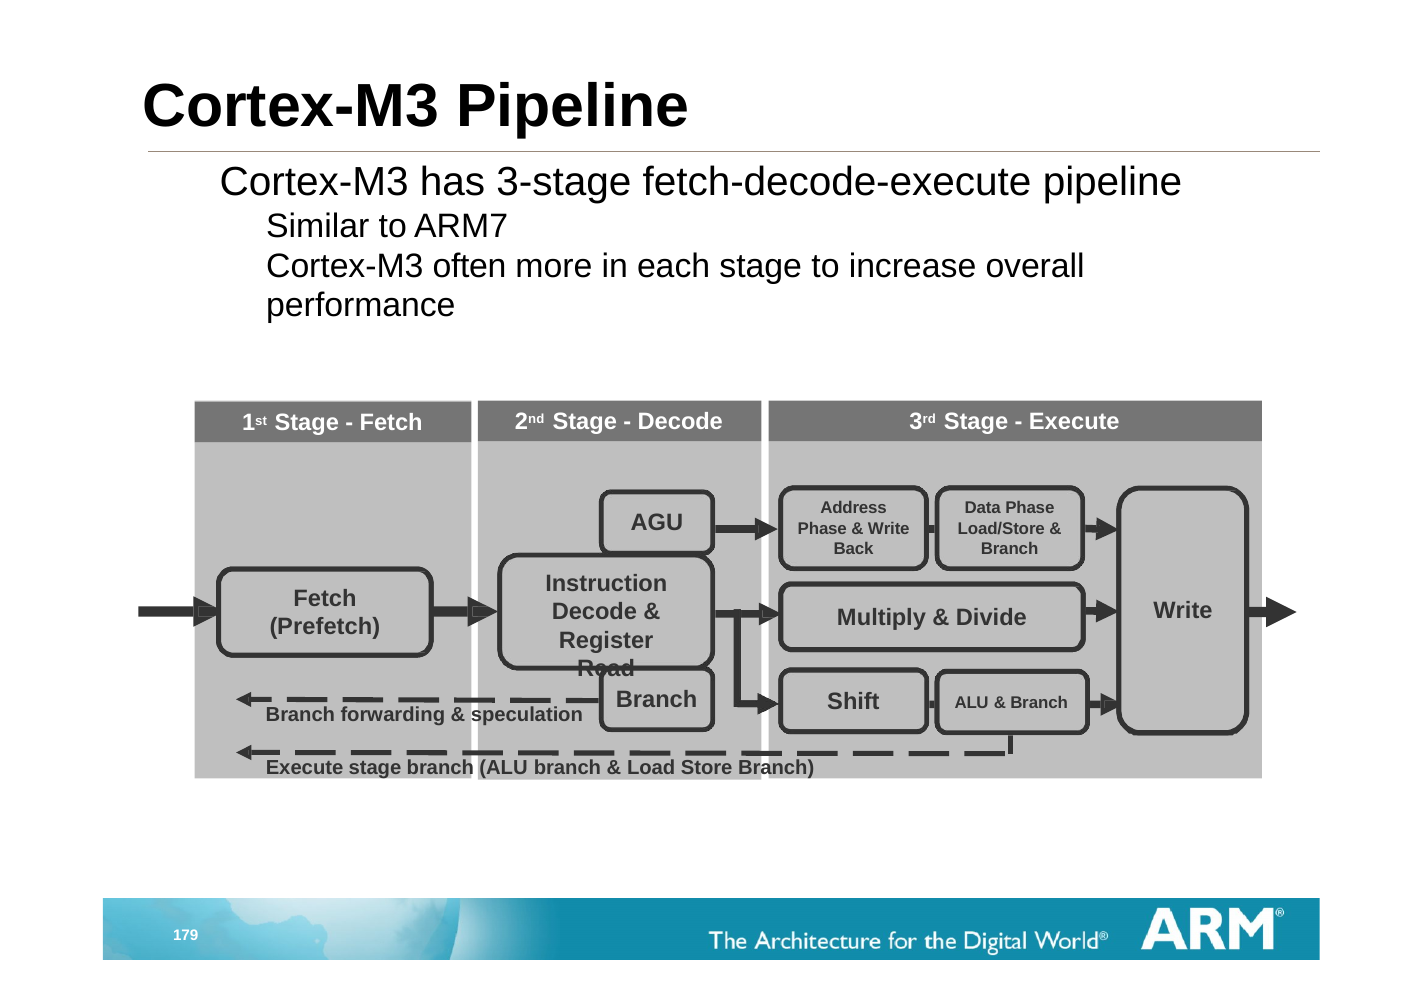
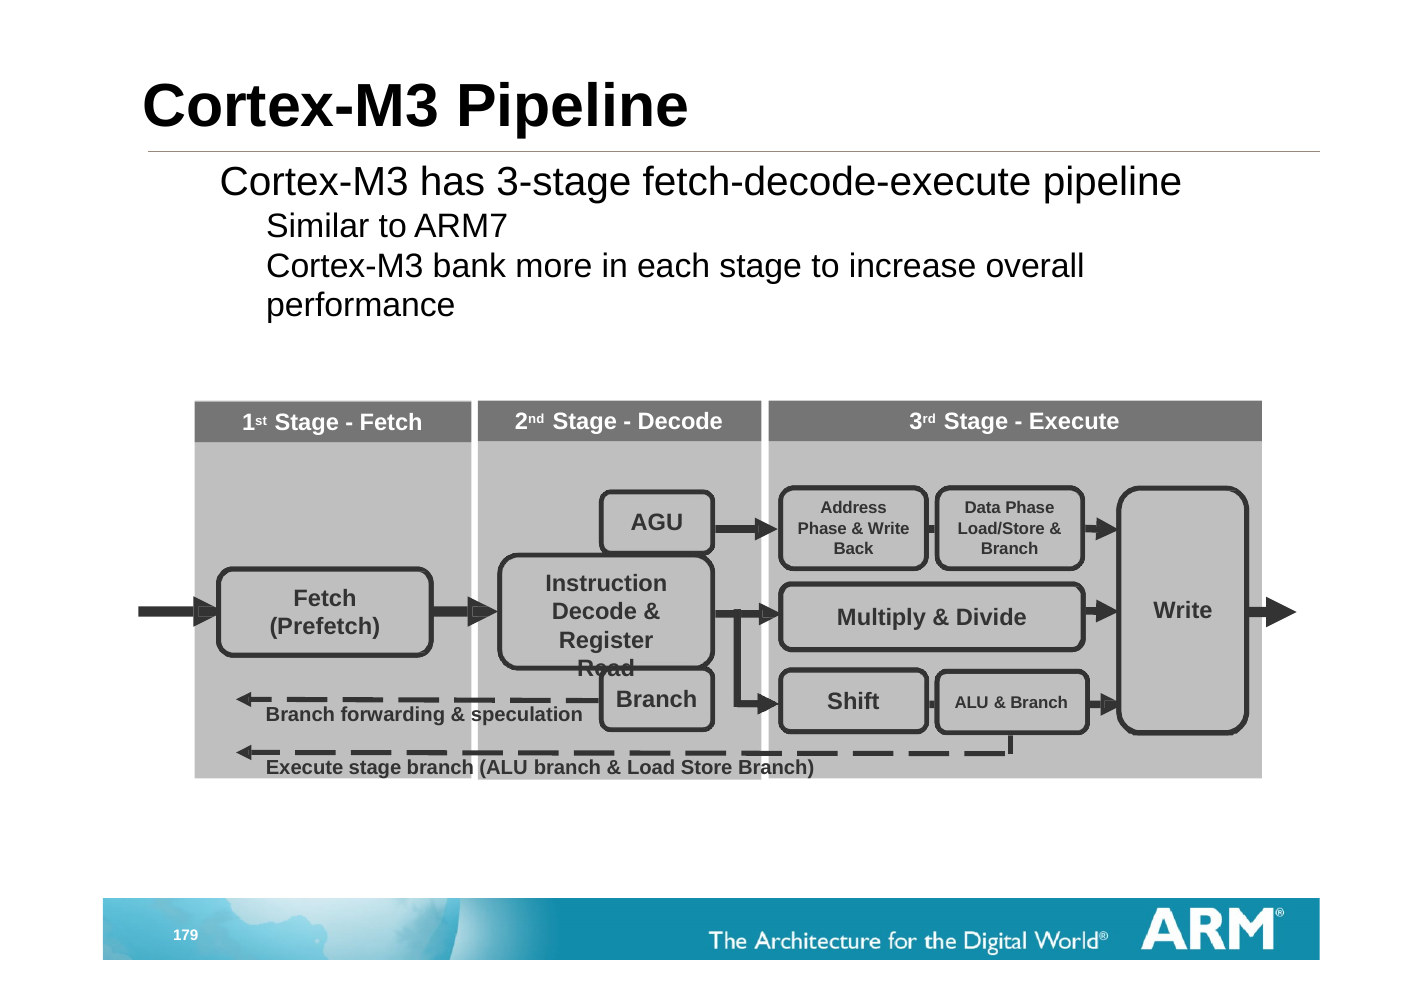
often: often -> bank
